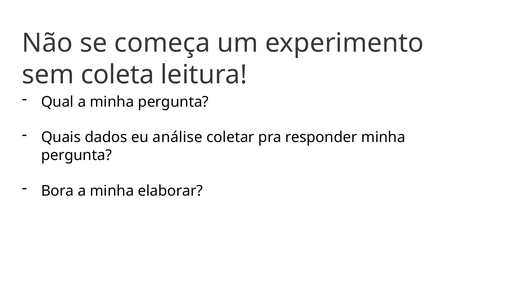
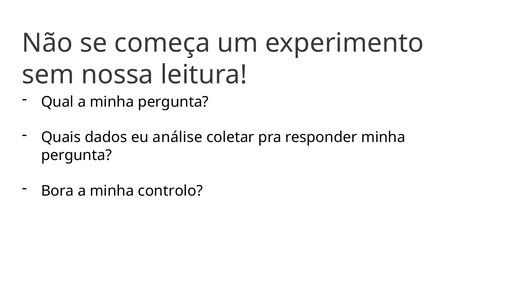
coleta: coleta -> nossa
elaborar: elaborar -> controlo
